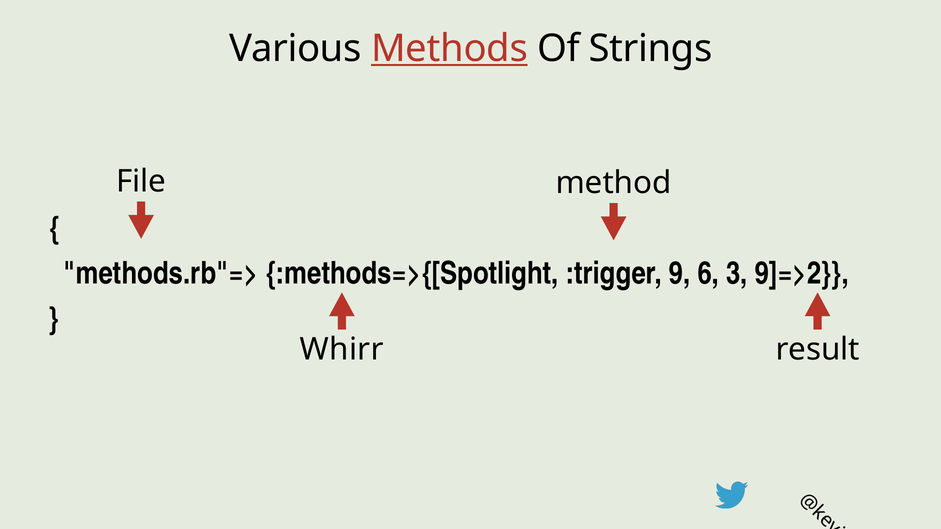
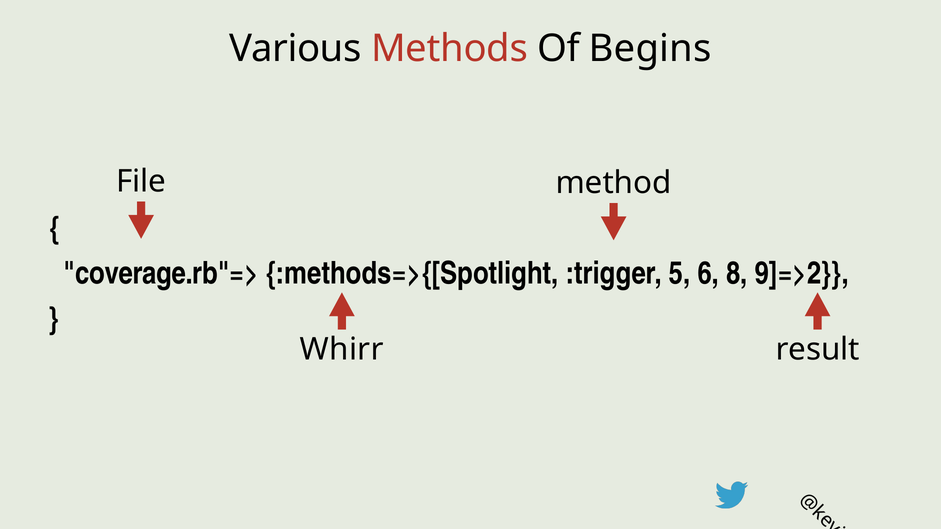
Methods underline: present -> none
Strings: Strings -> Begins
methods.rb"=>: methods.rb"=> -> coverage.rb"=>
9: 9 -> 5
3: 3 -> 8
